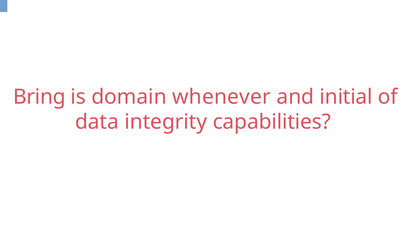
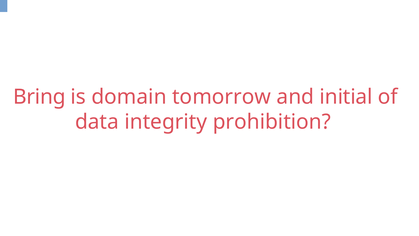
whenever: whenever -> tomorrow
capabilities: capabilities -> prohibition
